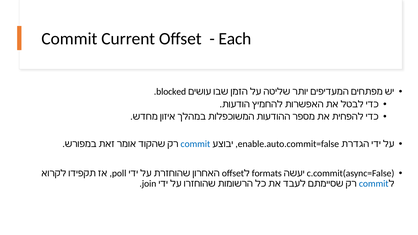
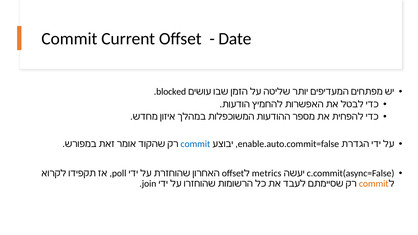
Each: Each -> Date
formats: formats -> metrics
commit at (374, 184) colour: blue -> orange
